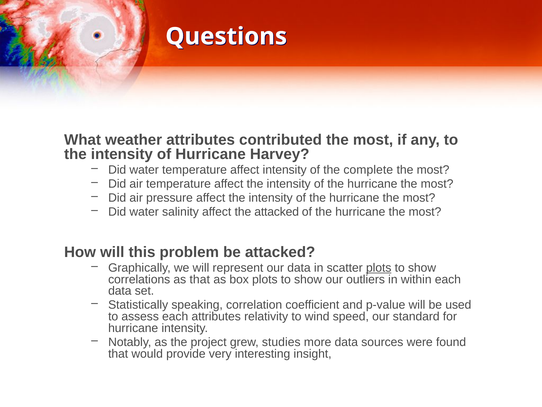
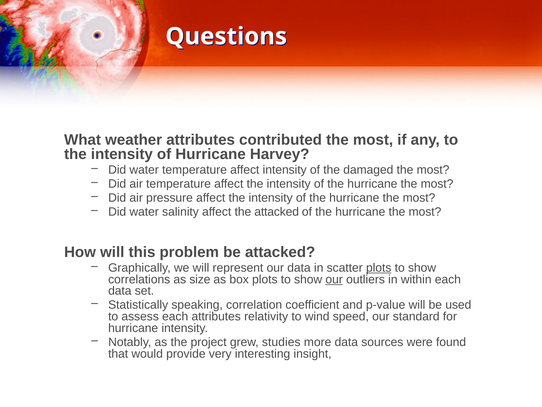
complete: complete -> damaged
as that: that -> size
our at (334, 279) underline: none -> present
